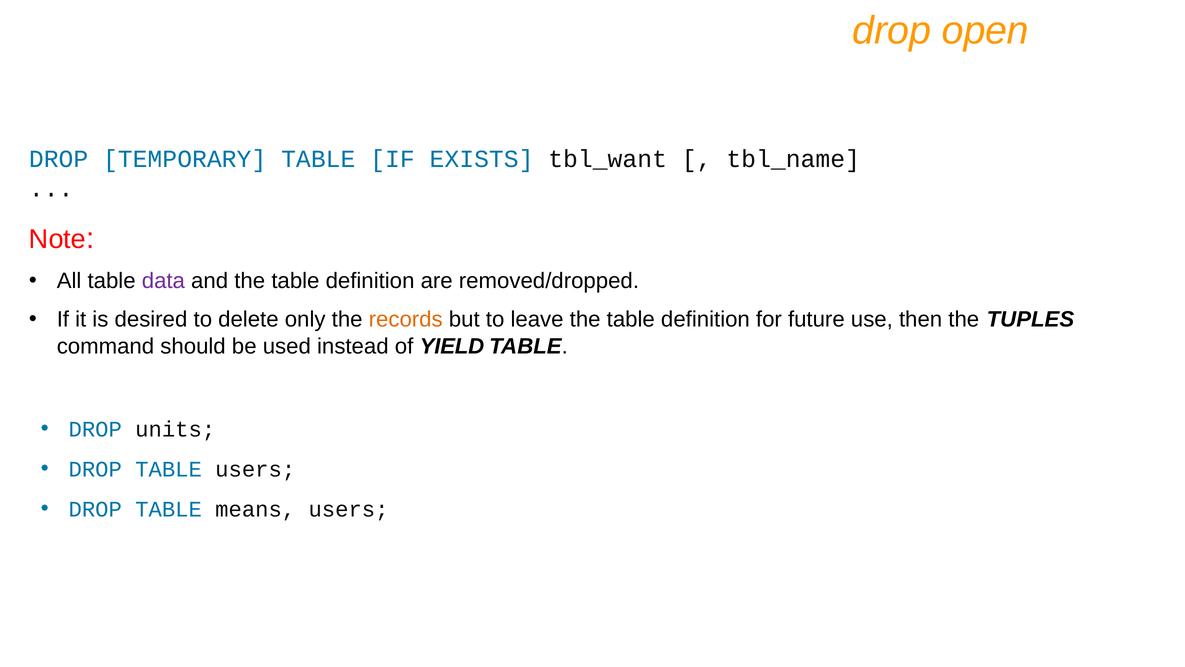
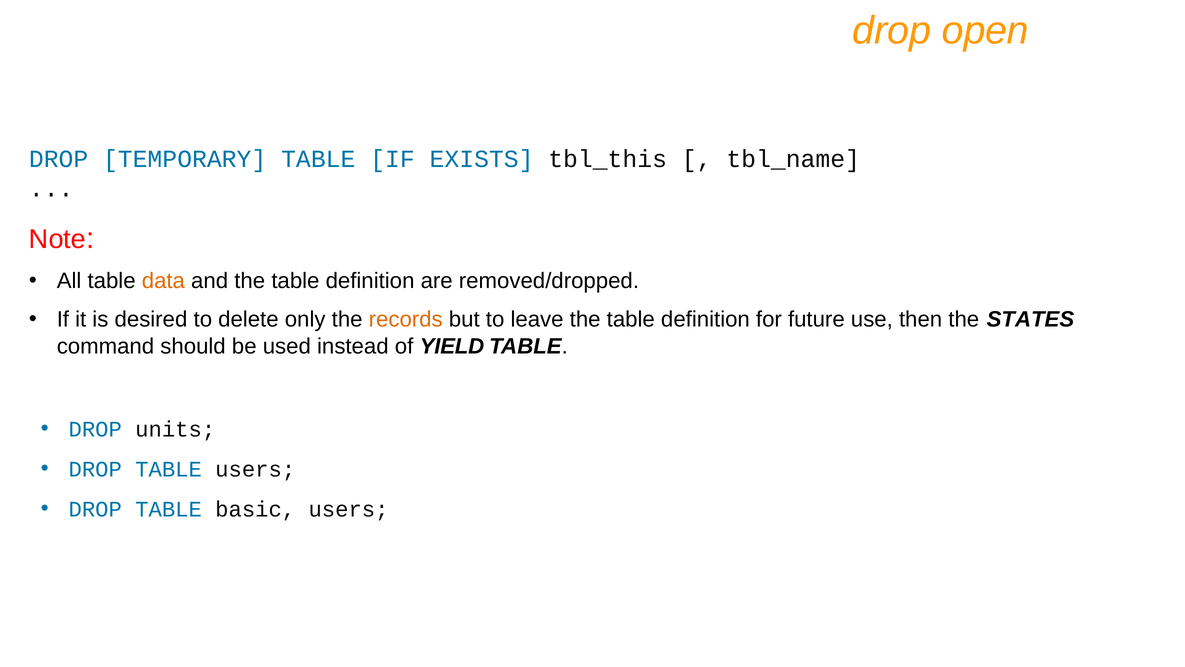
tbl_want: tbl_want -> tbl_this
data colour: purple -> orange
TUPLES: TUPLES -> STATES
means: means -> basic
